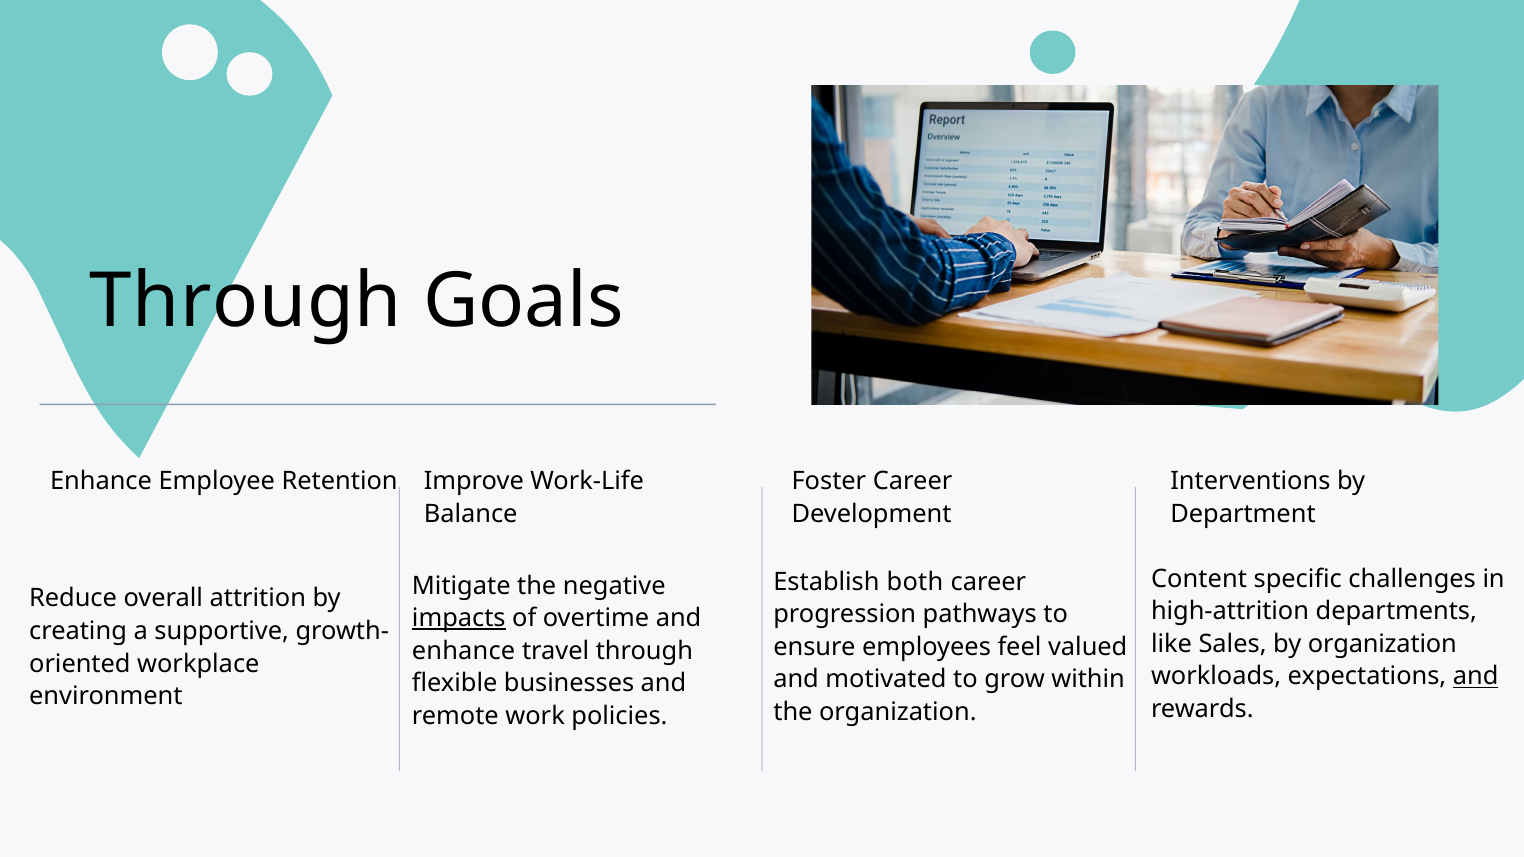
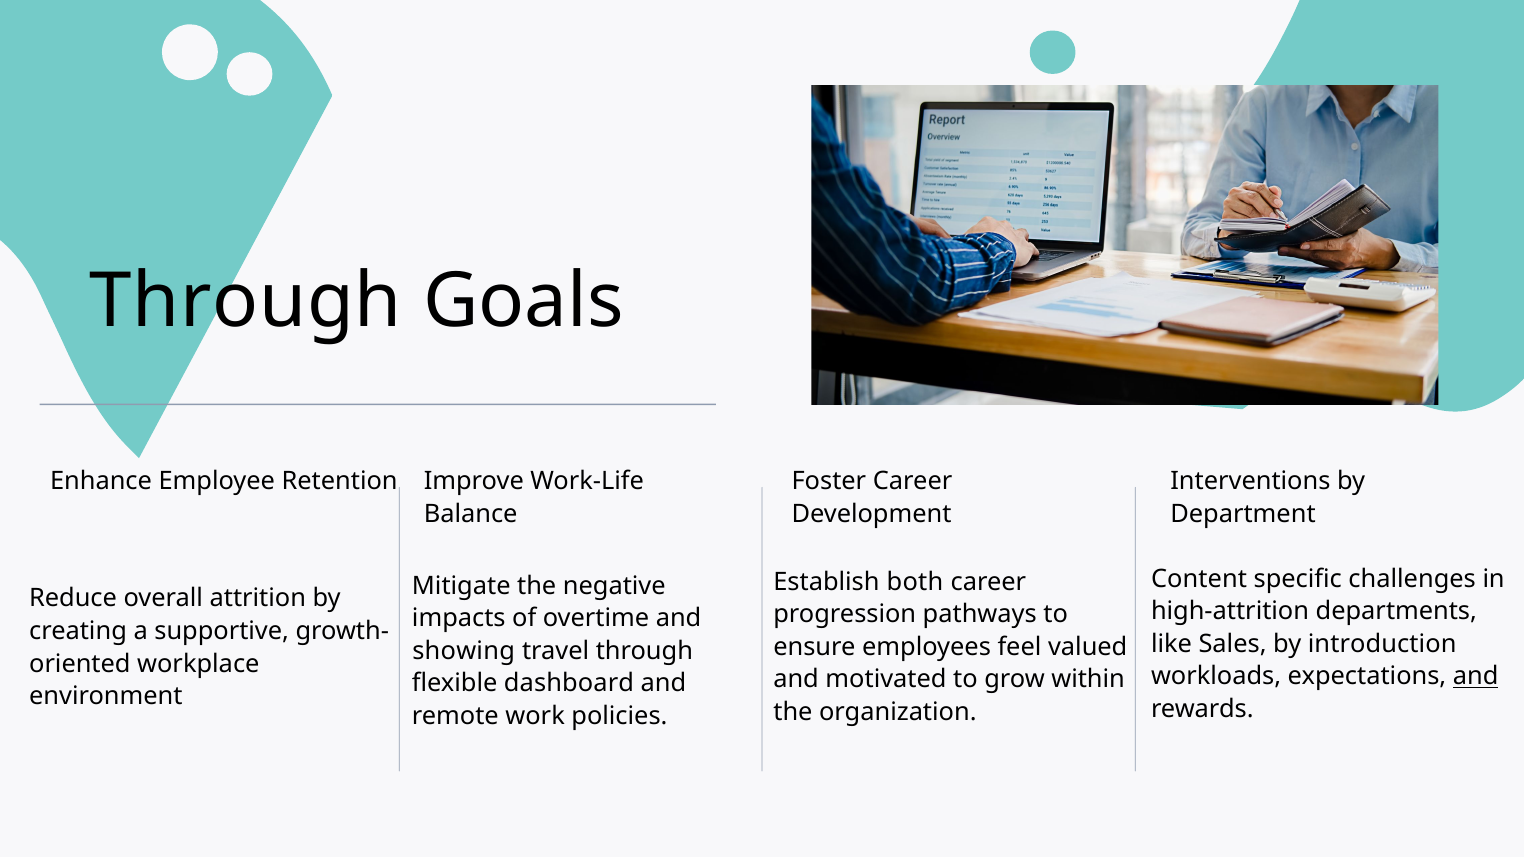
impacts underline: present -> none
by organization: organization -> introduction
enhance at (464, 651): enhance -> showing
businesses: businesses -> dashboard
